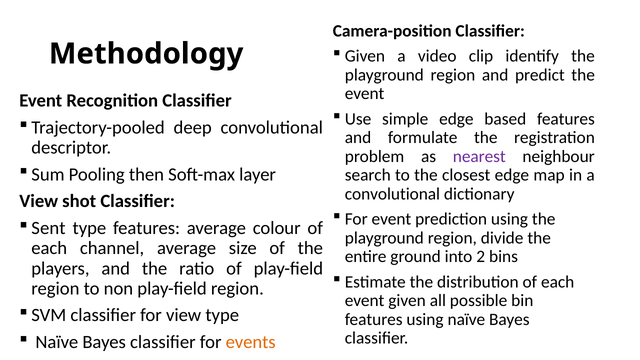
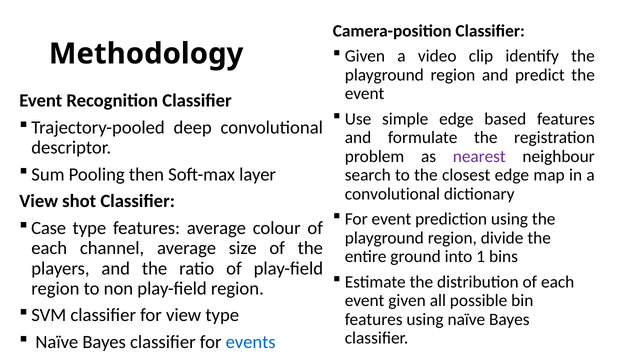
Sent: Sent -> Case
2: 2 -> 1
events colour: orange -> blue
